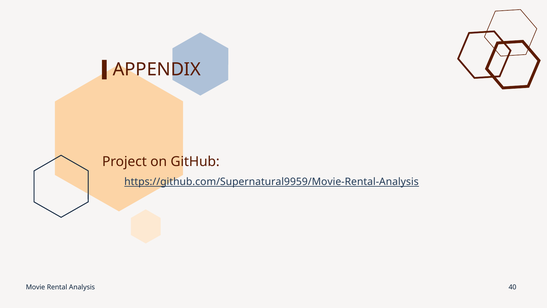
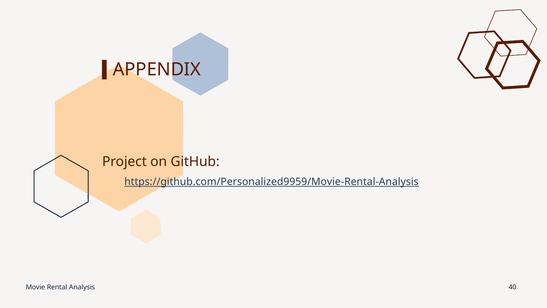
https://github.com/Supernatural9959/Movie-Rental-Analysis: https://github.com/Supernatural9959/Movie-Rental-Analysis -> https://github.com/Personalized9959/Movie-Rental-Analysis
